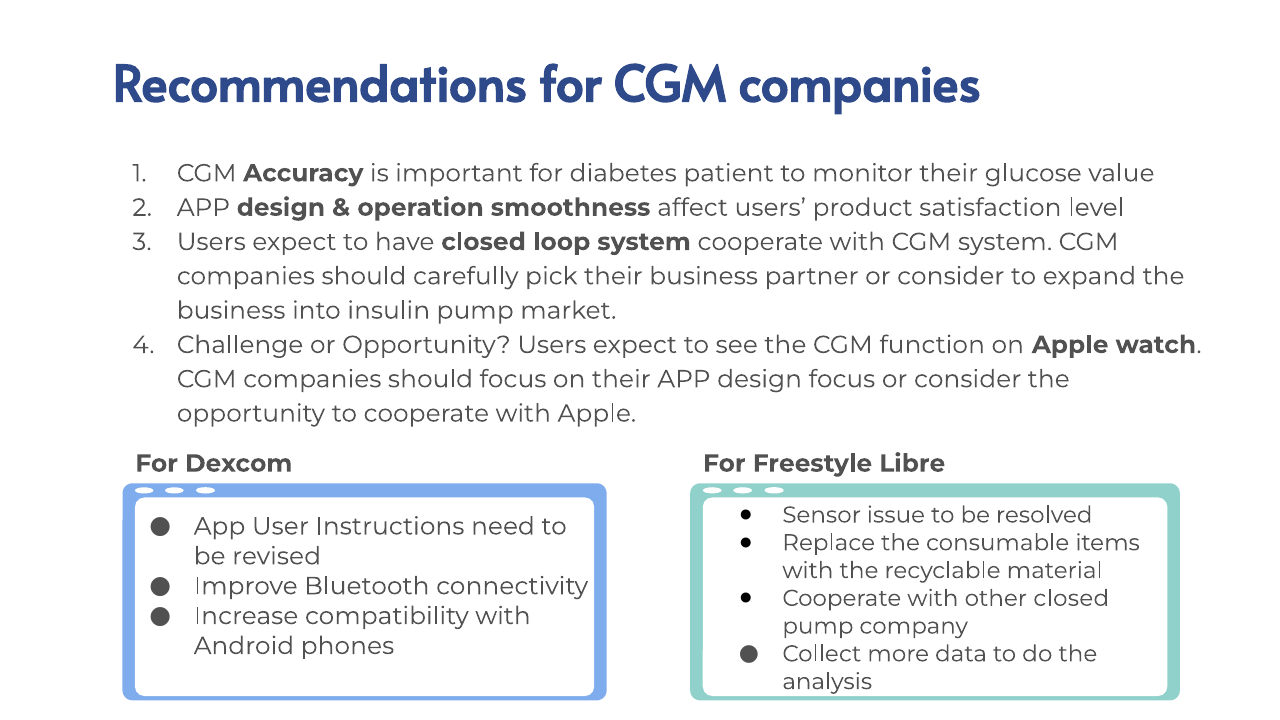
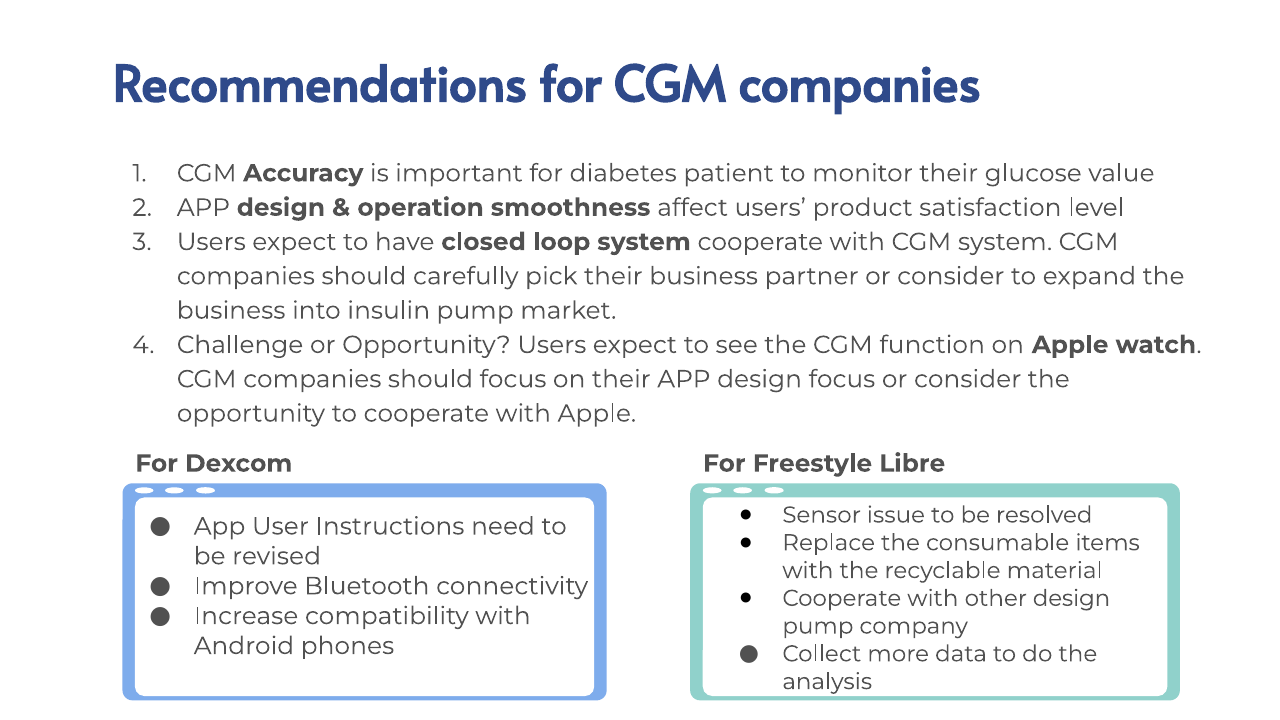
other closed: closed -> design
